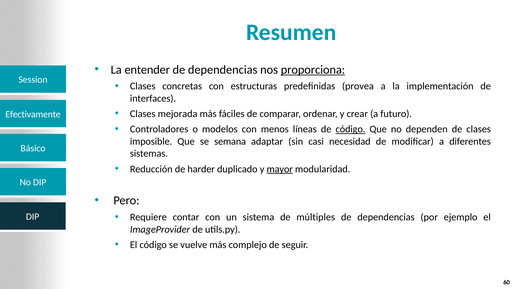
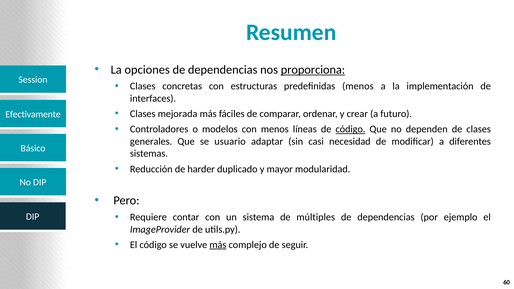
entender: entender -> opciones
predefinidas provea: provea -> menos
imposible: imposible -> generales
semana: semana -> usuario
mayor underline: present -> none
más at (218, 245) underline: none -> present
